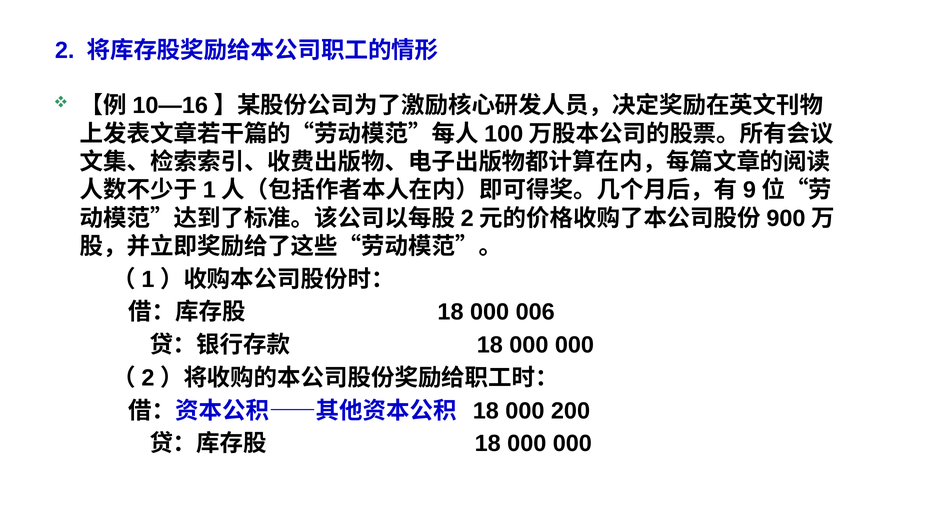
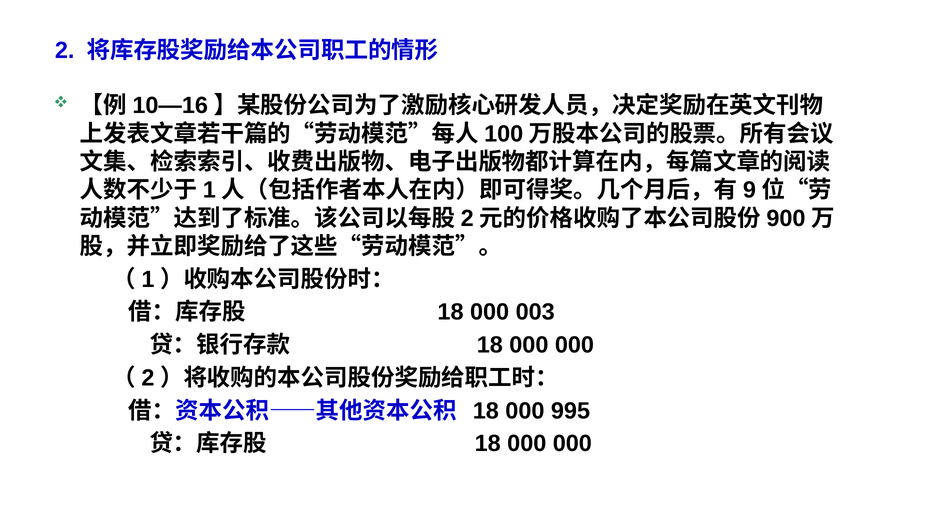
006: 006 -> 003
200: 200 -> 995
